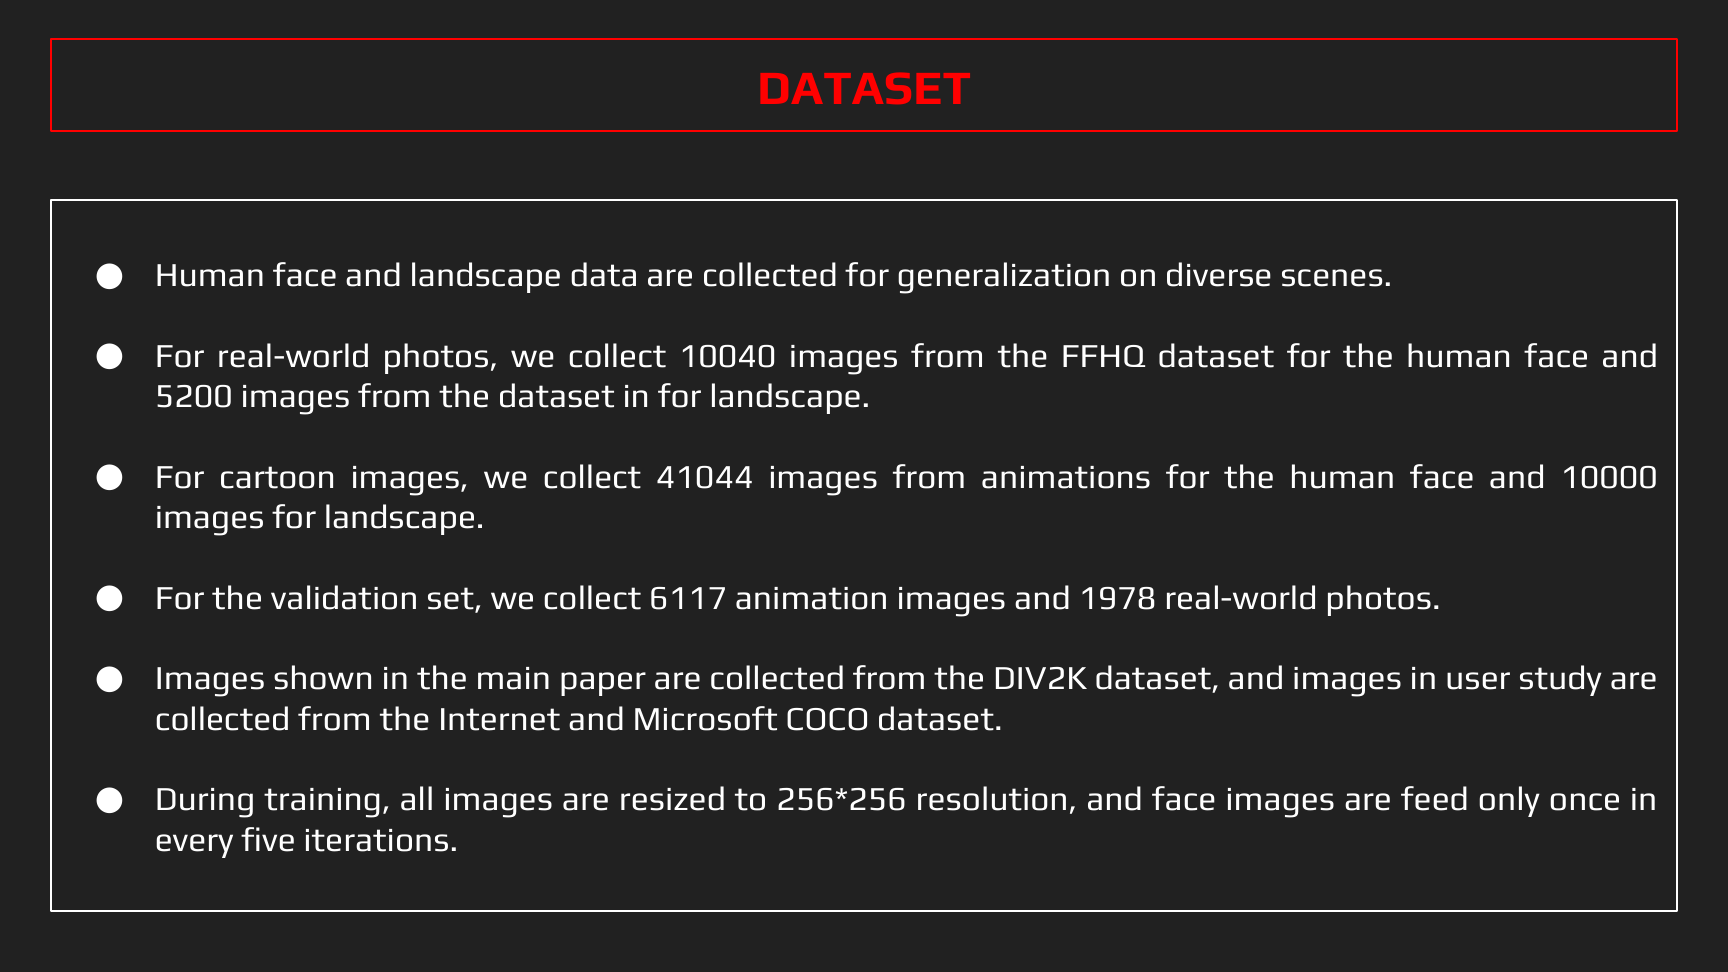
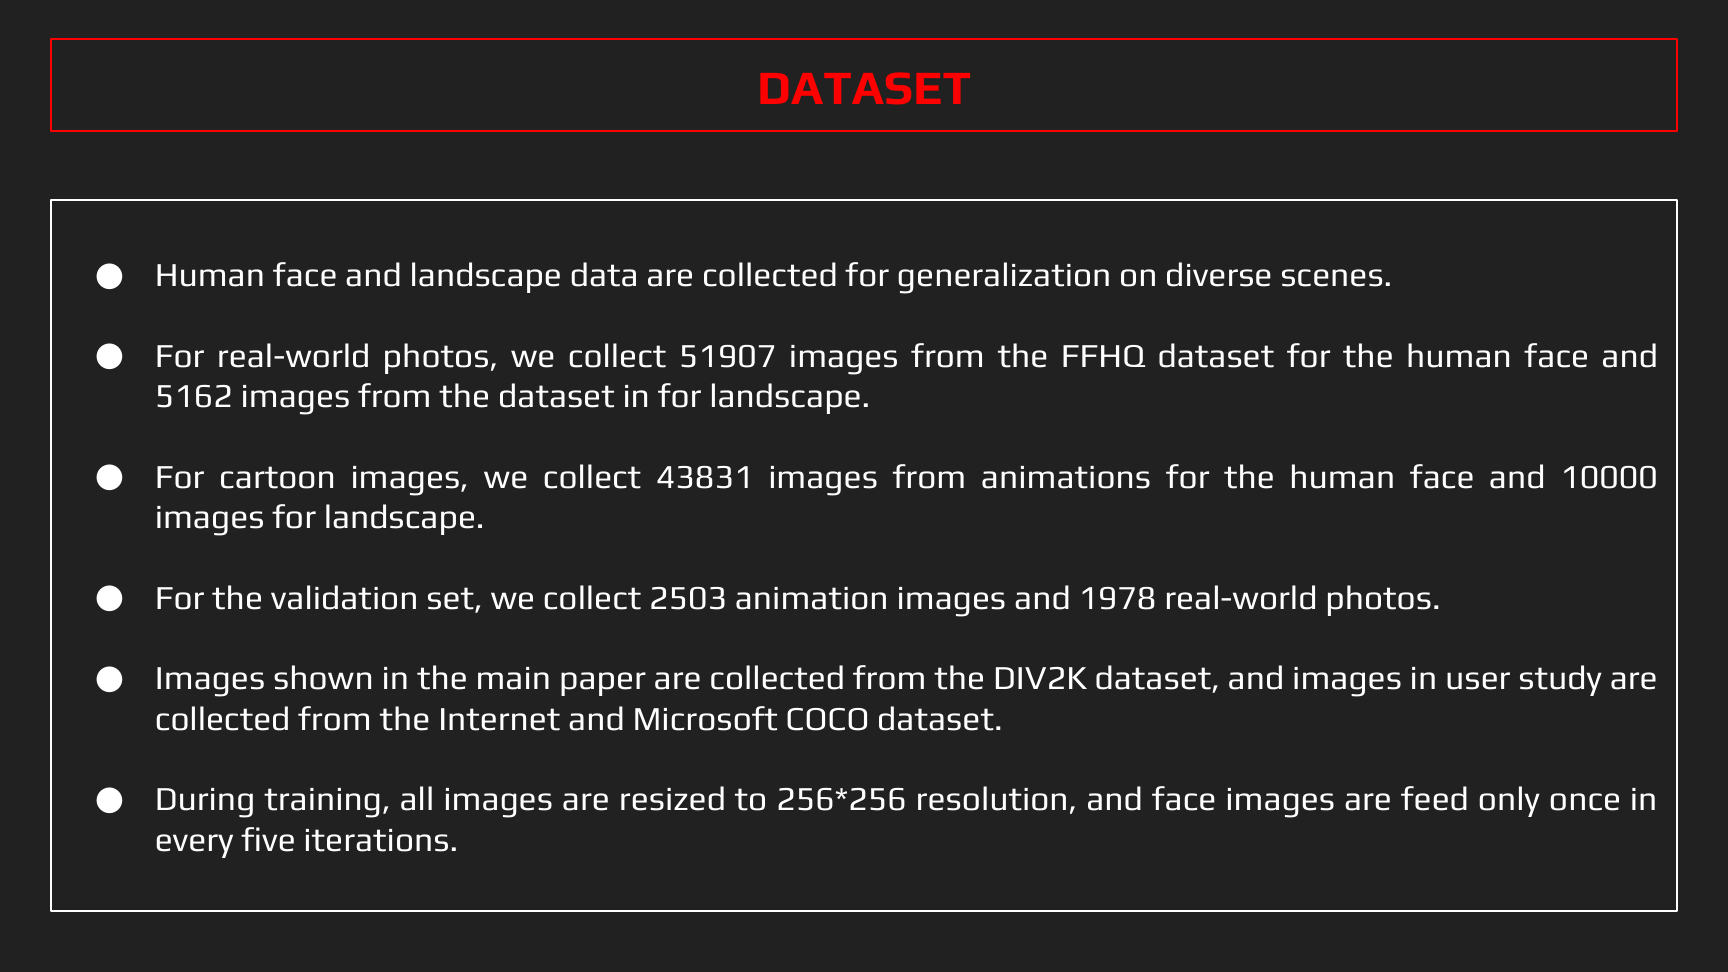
10040: 10040 -> 51907
5200: 5200 -> 5162
41044: 41044 -> 43831
6117: 6117 -> 2503
